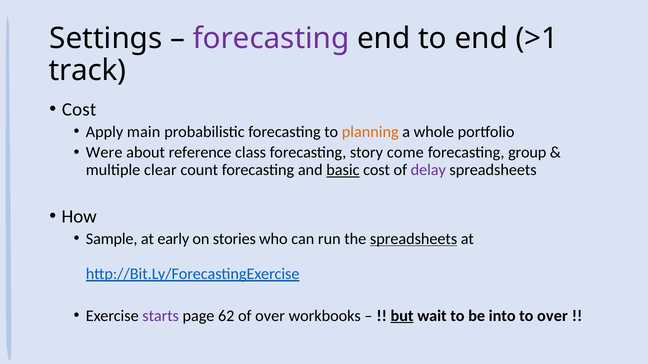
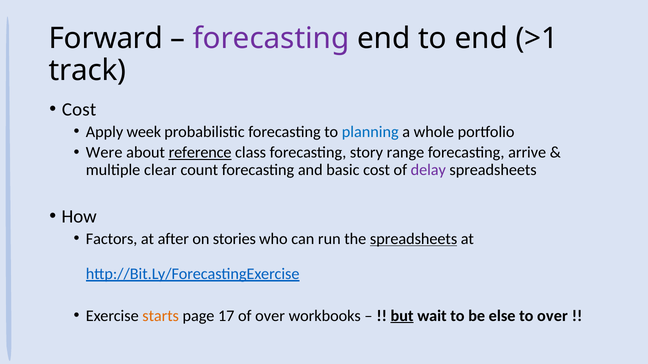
Settings: Settings -> Forward
main: main -> week
planning colour: orange -> blue
reference underline: none -> present
come: come -> range
group: group -> arrive
basic underline: present -> none
Sample: Sample -> Factors
early: early -> after
starts colour: purple -> orange
62: 62 -> 17
into: into -> else
